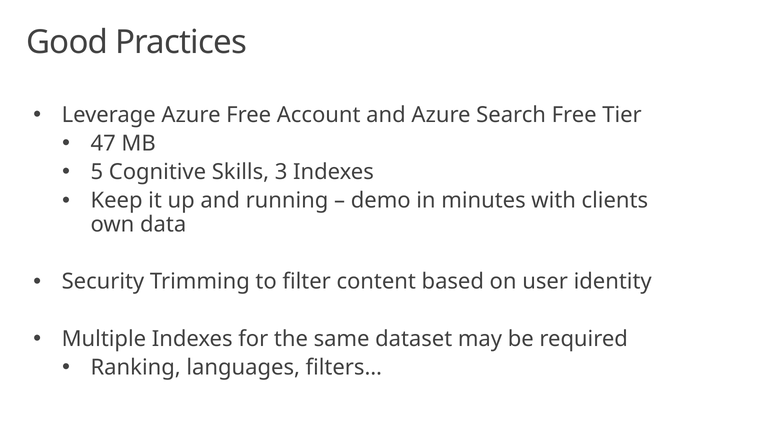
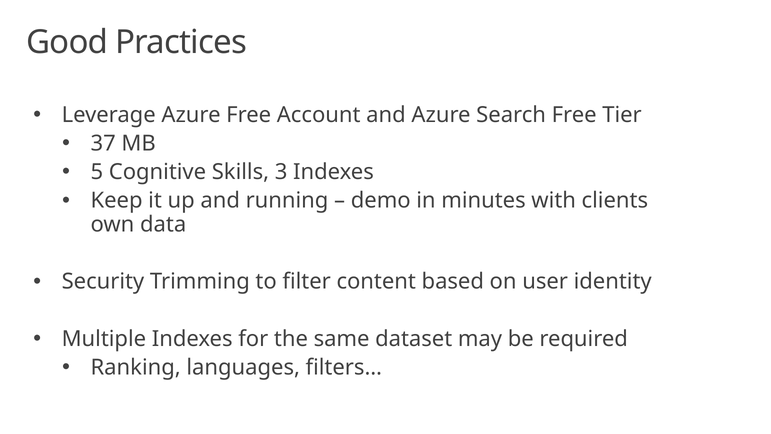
47: 47 -> 37
